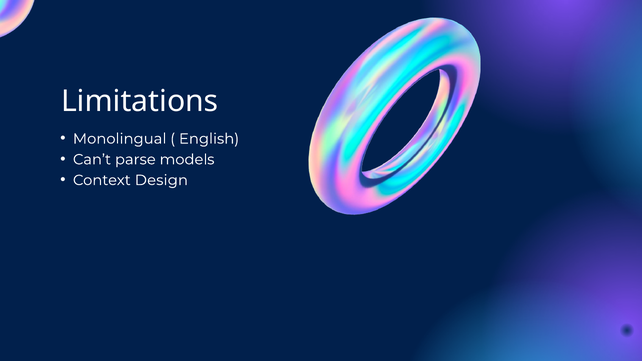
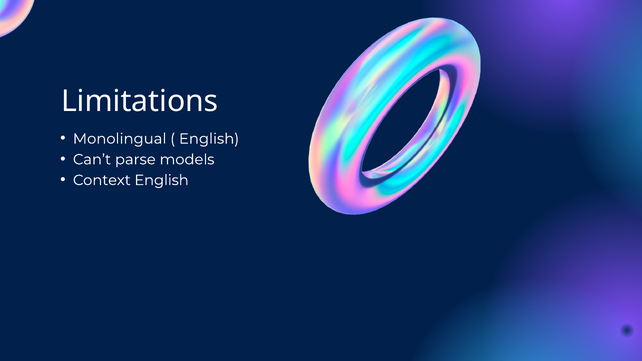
Context Design: Design -> English
